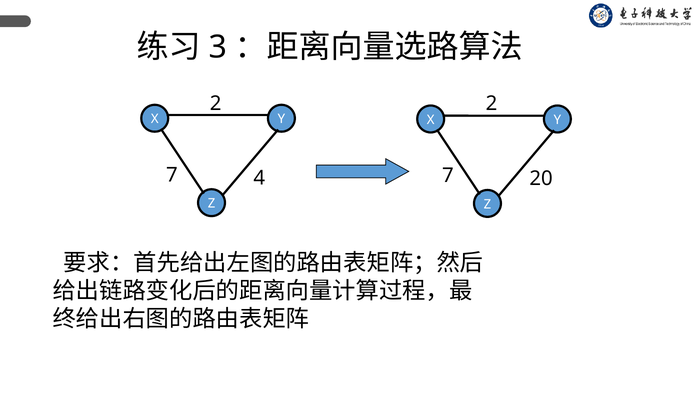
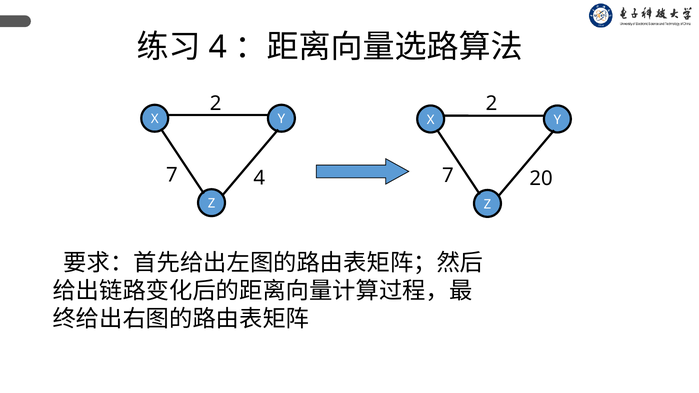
3 at (218, 47): 3 -> 4
